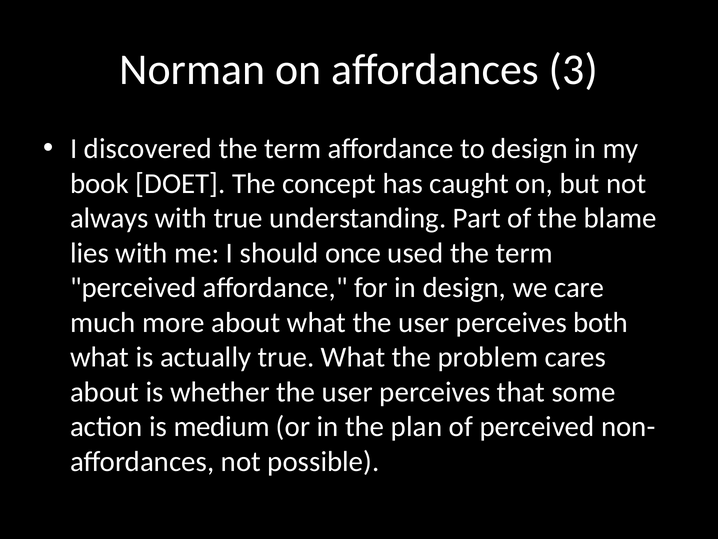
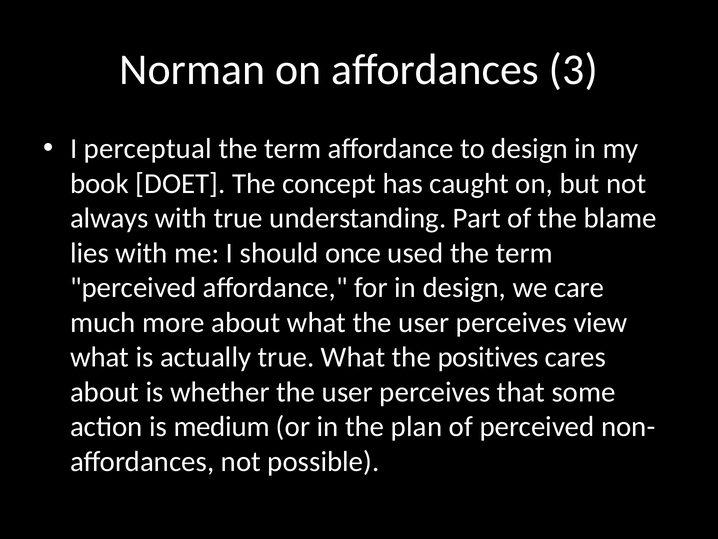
discovered: discovered -> perceptual
both: both -> view
problem: problem -> positives
